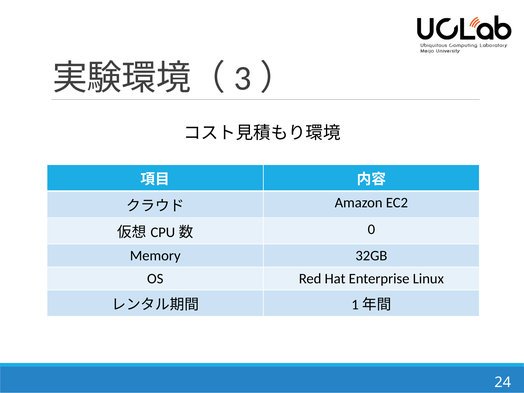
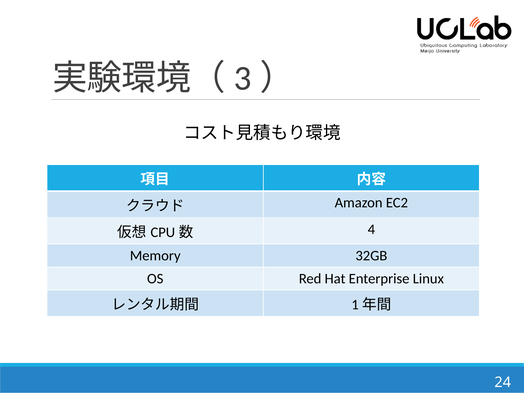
0: 0 -> 4
